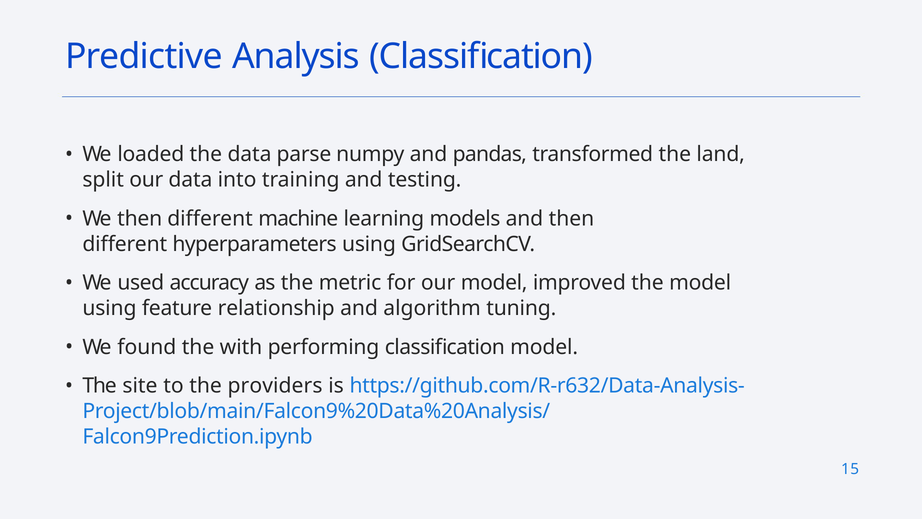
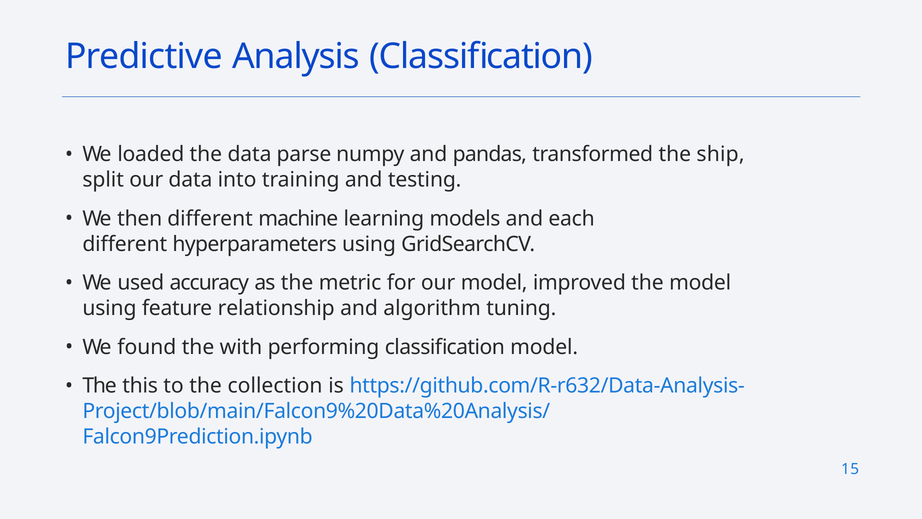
land: land -> ship
and then: then -> each
site: site -> this
providers: providers -> collection
